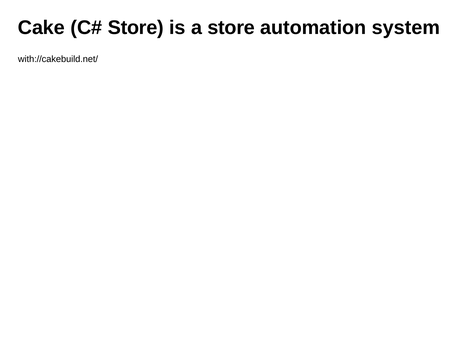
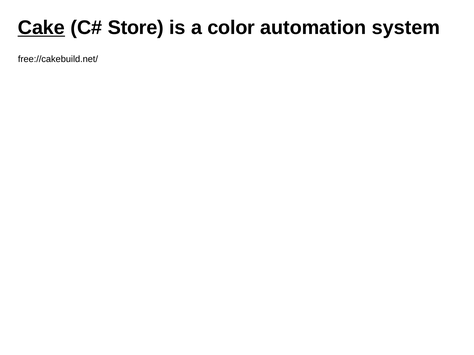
Cake underline: none -> present
a store: store -> color
with://cakebuild.net/: with://cakebuild.net/ -> free://cakebuild.net/
